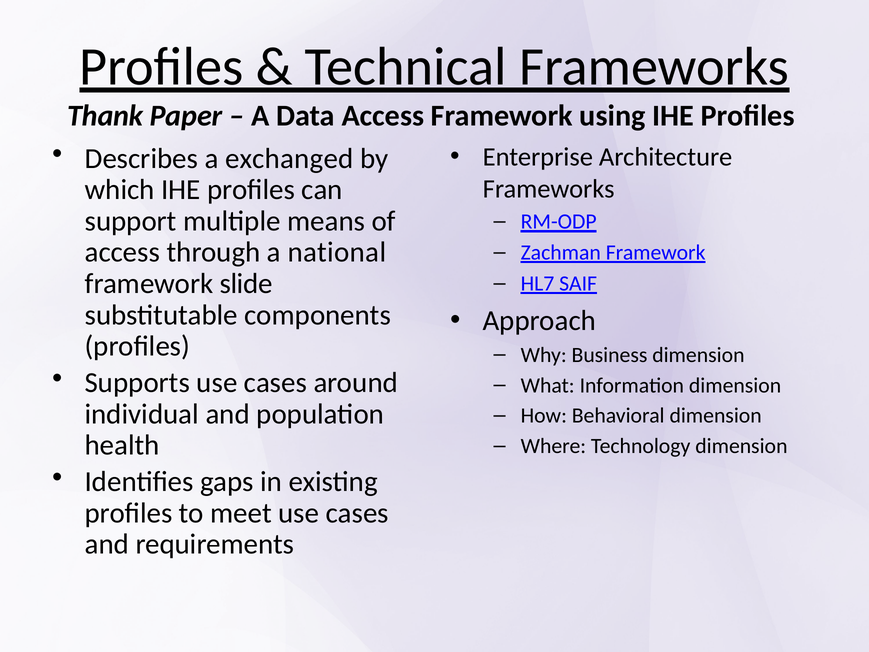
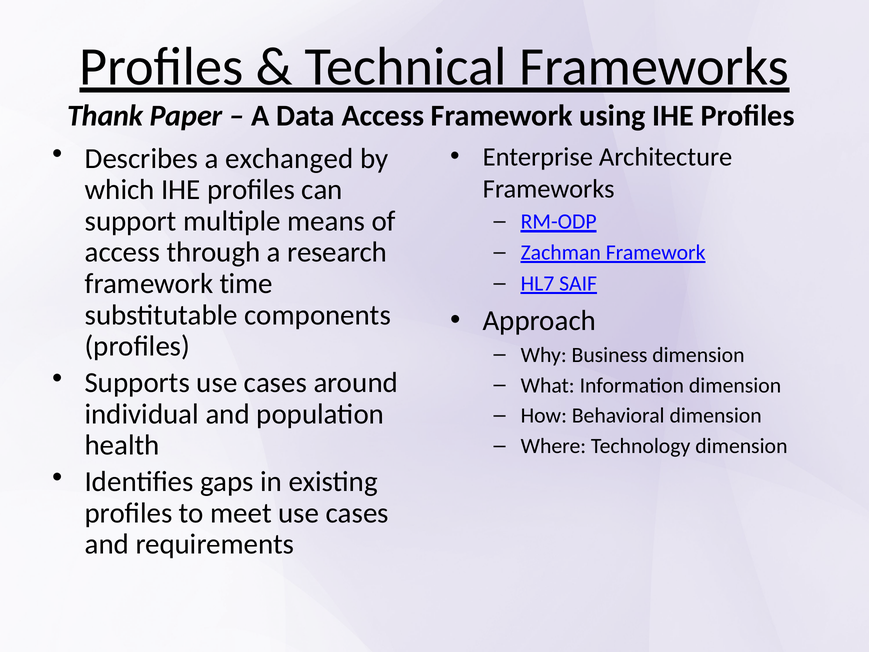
national: national -> research
slide: slide -> time
